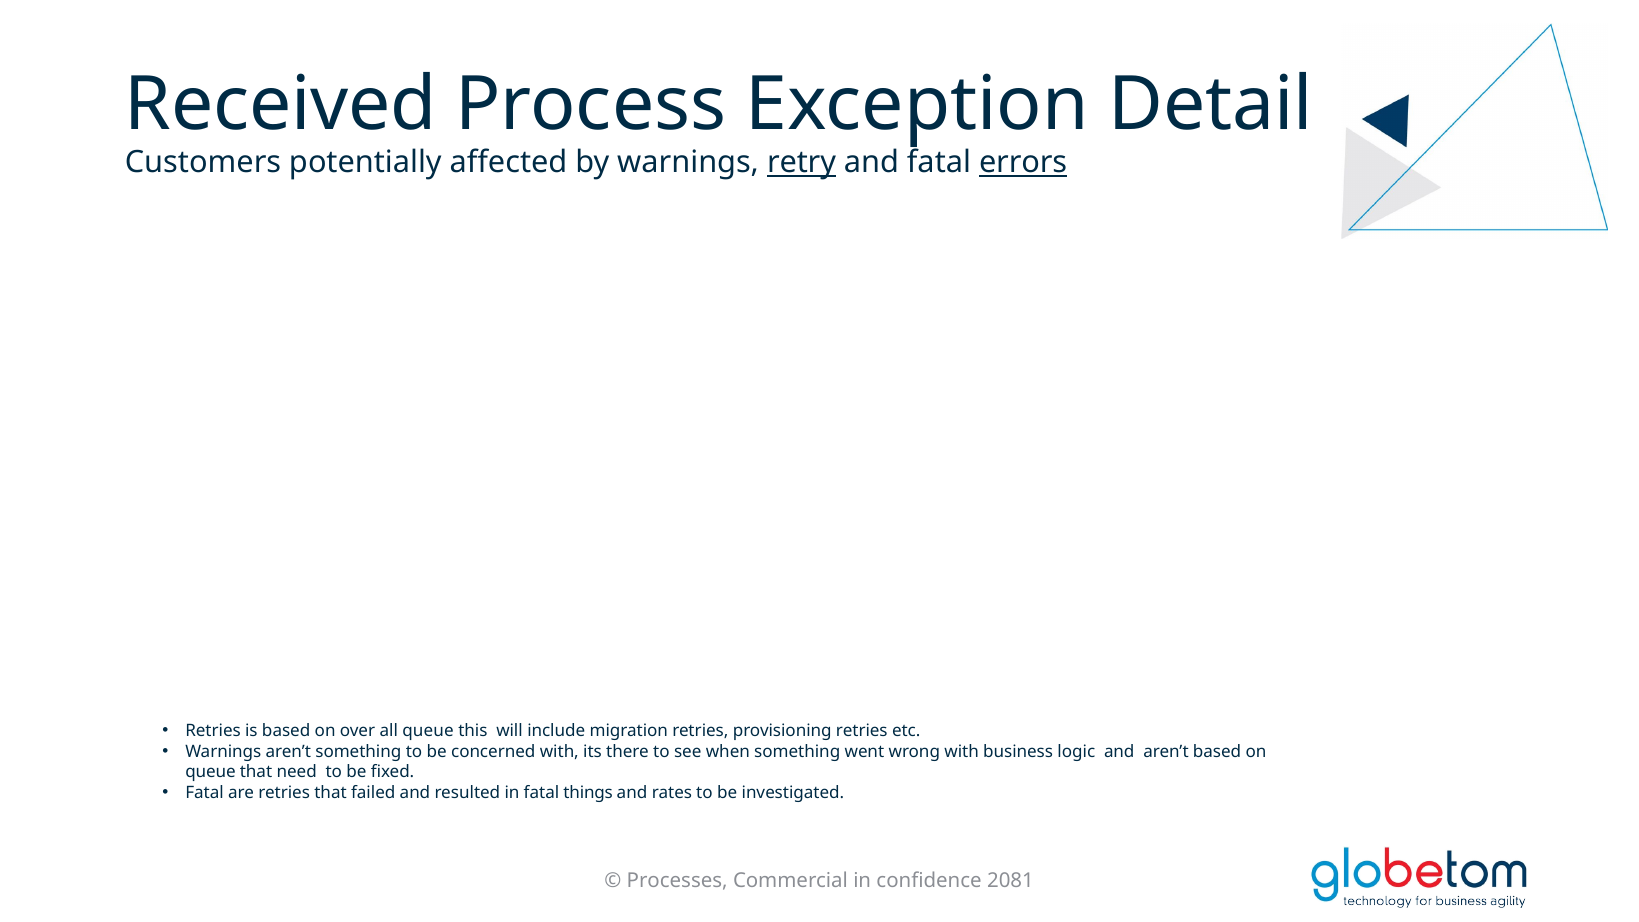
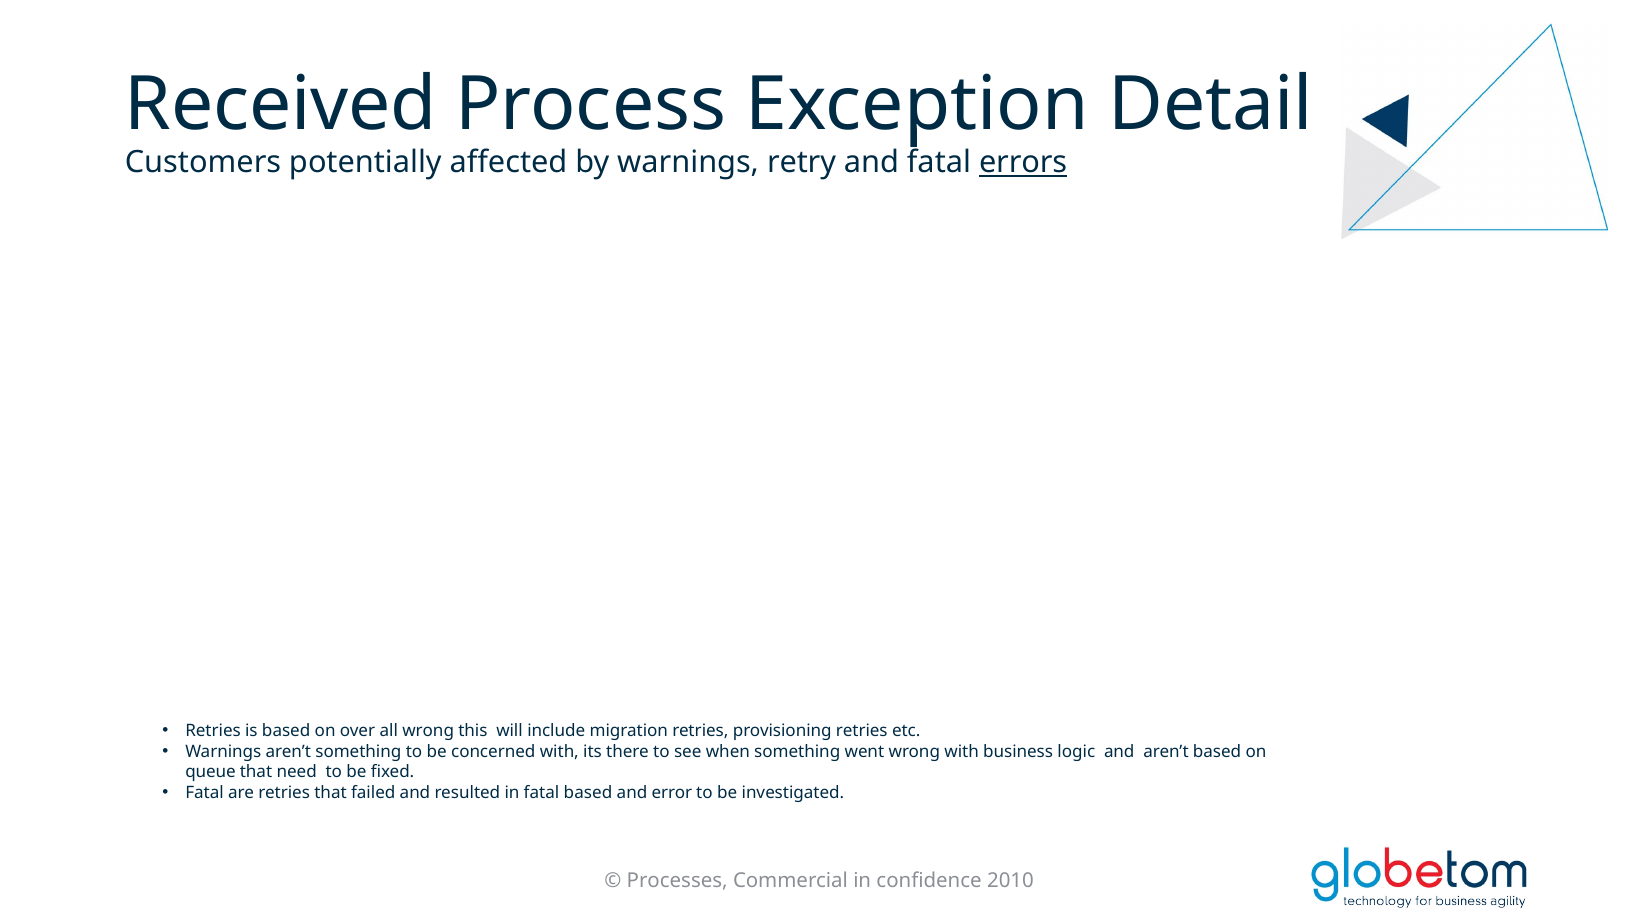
retry underline: present -> none
all queue: queue -> wrong
fatal things: things -> based
rates: rates -> error
2081: 2081 -> 2010
